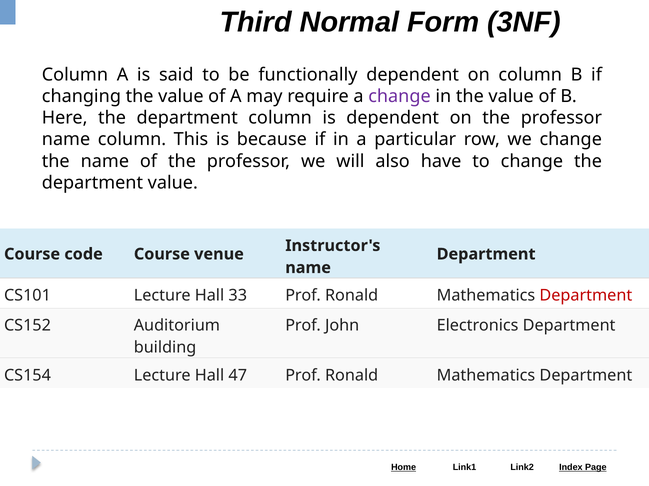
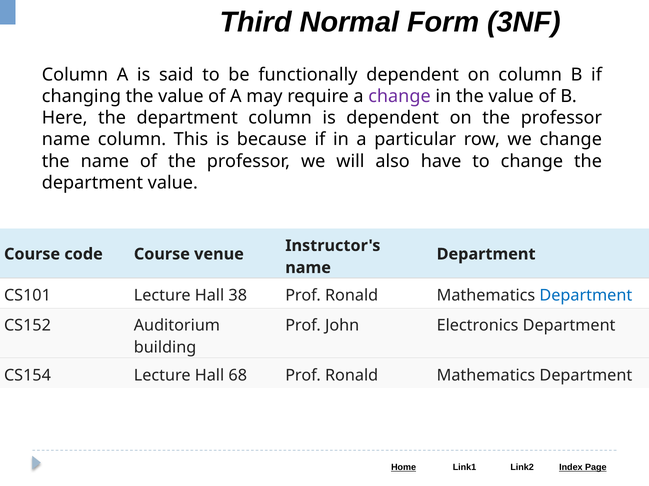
33: 33 -> 38
Department at (586, 296) colour: red -> blue
47: 47 -> 68
